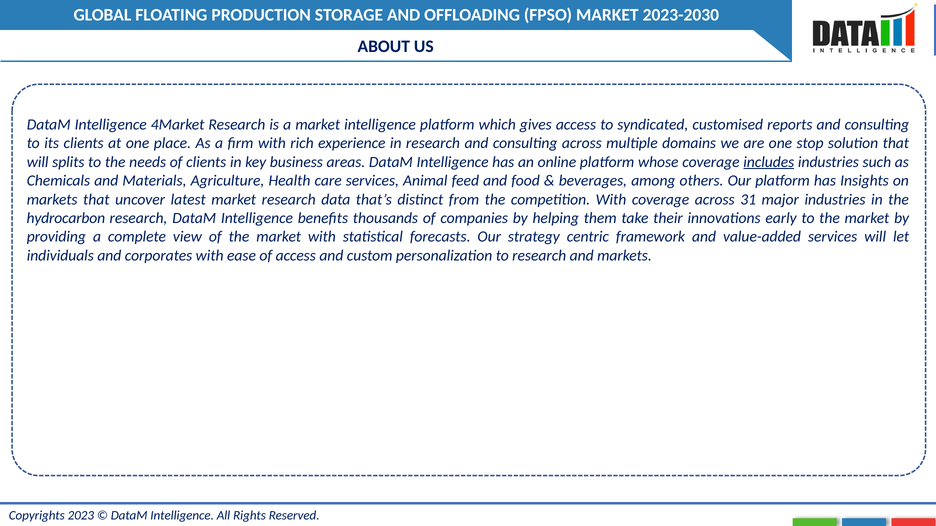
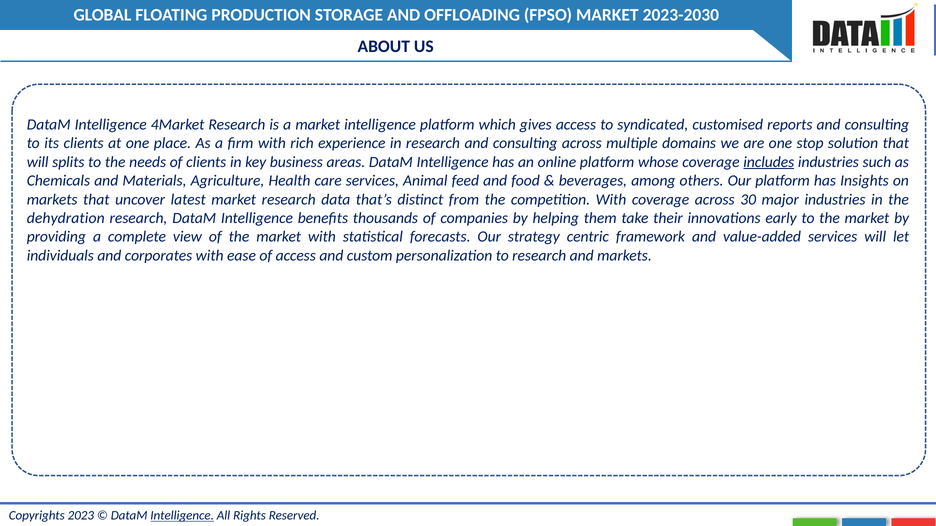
31: 31 -> 30
hydrocarbon: hydrocarbon -> dehydration
Intelligence at (182, 516) underline: none -> present
